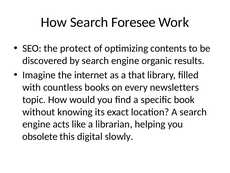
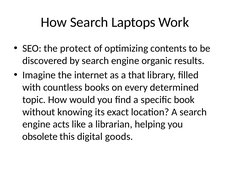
Foresee: Foresee -> Laptops
newsletters: newsletters -> determined
slowly: slowly -> goods
